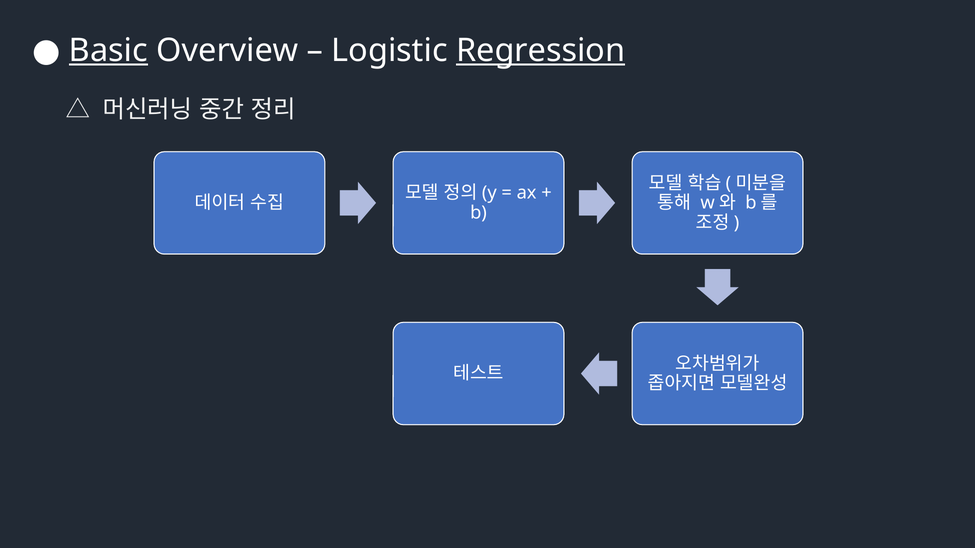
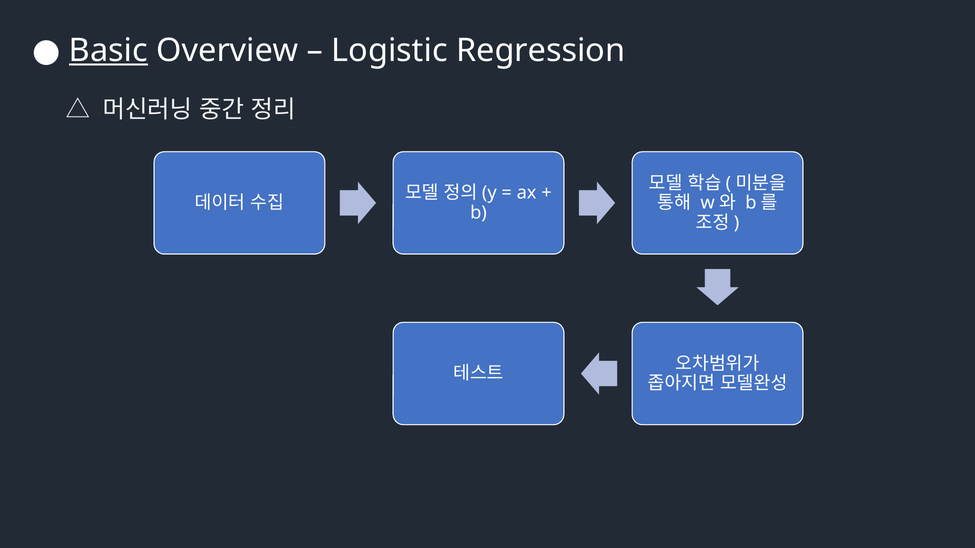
Regression underline: present -> none
